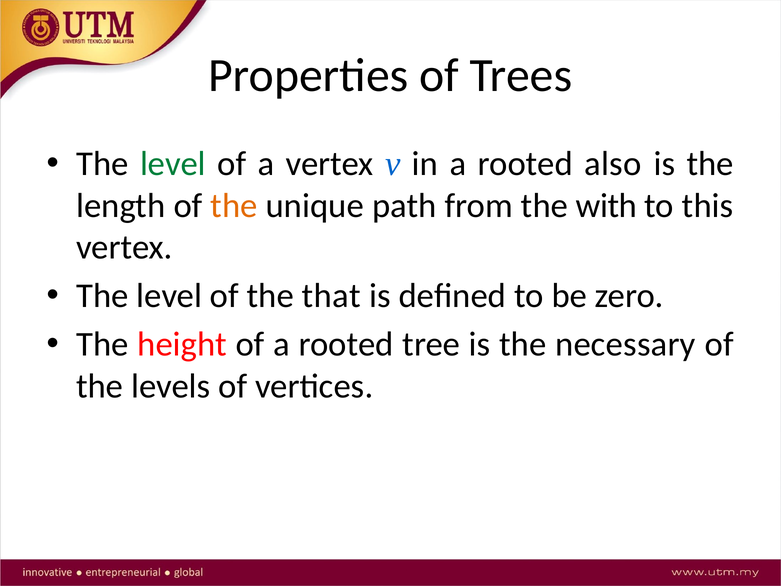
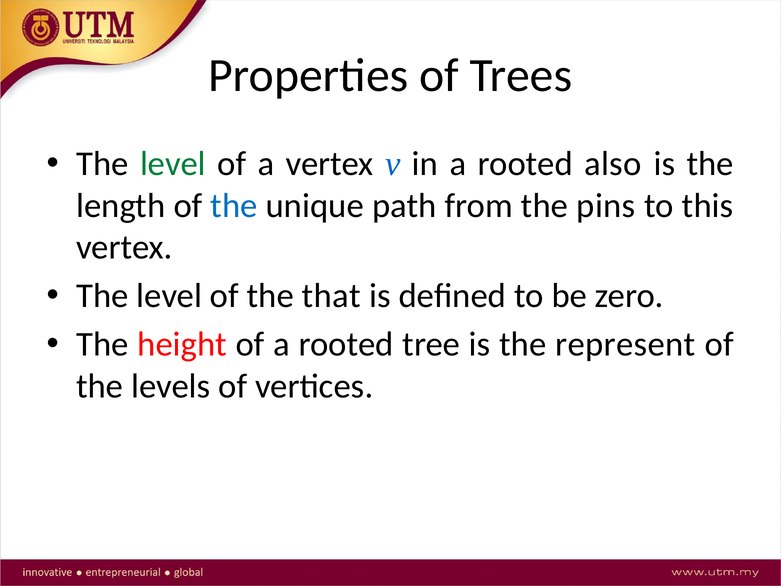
the at (234, 206) colour: orange -> blue
with: with -> pins
necessary: necessary -> represent
